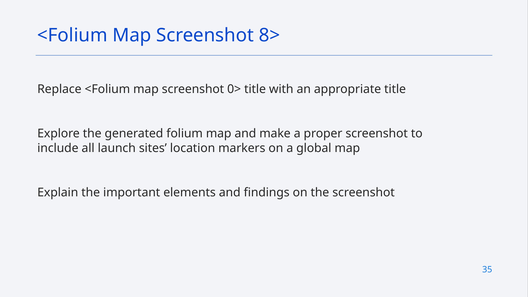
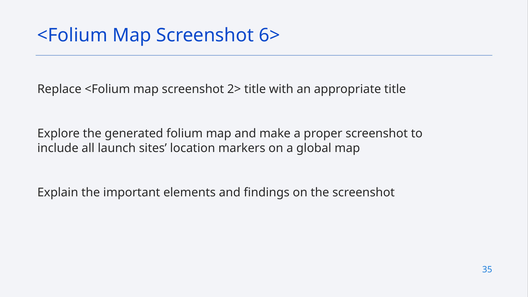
8>: 8> -> 6>
0>: 0> -> 2>
